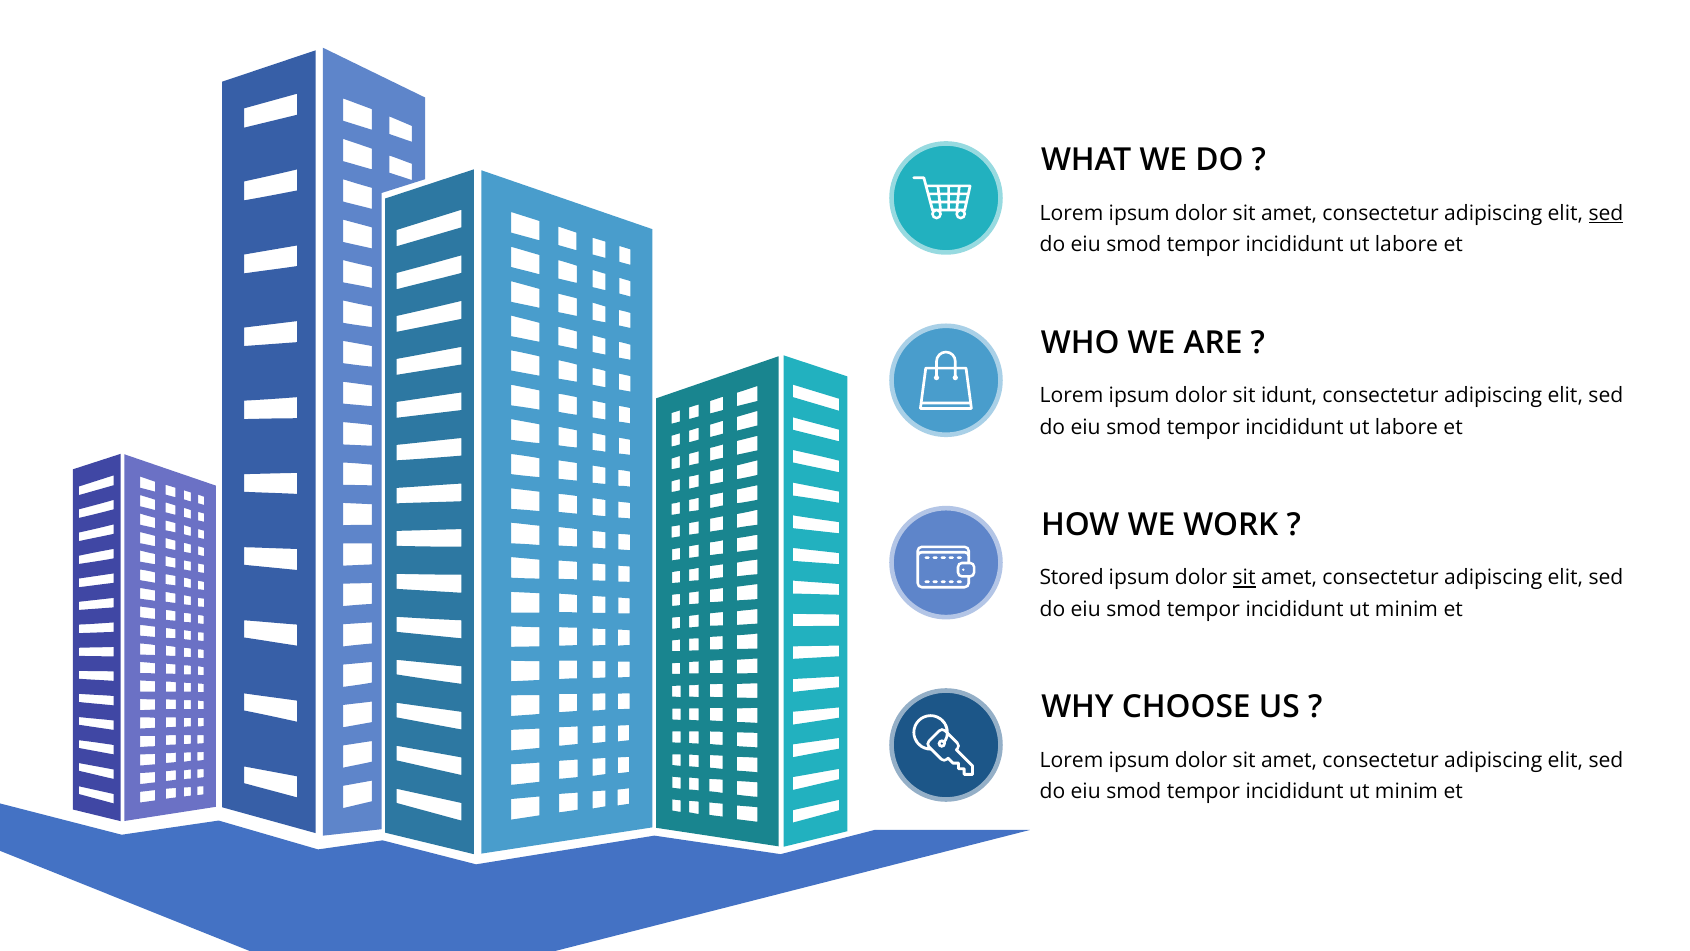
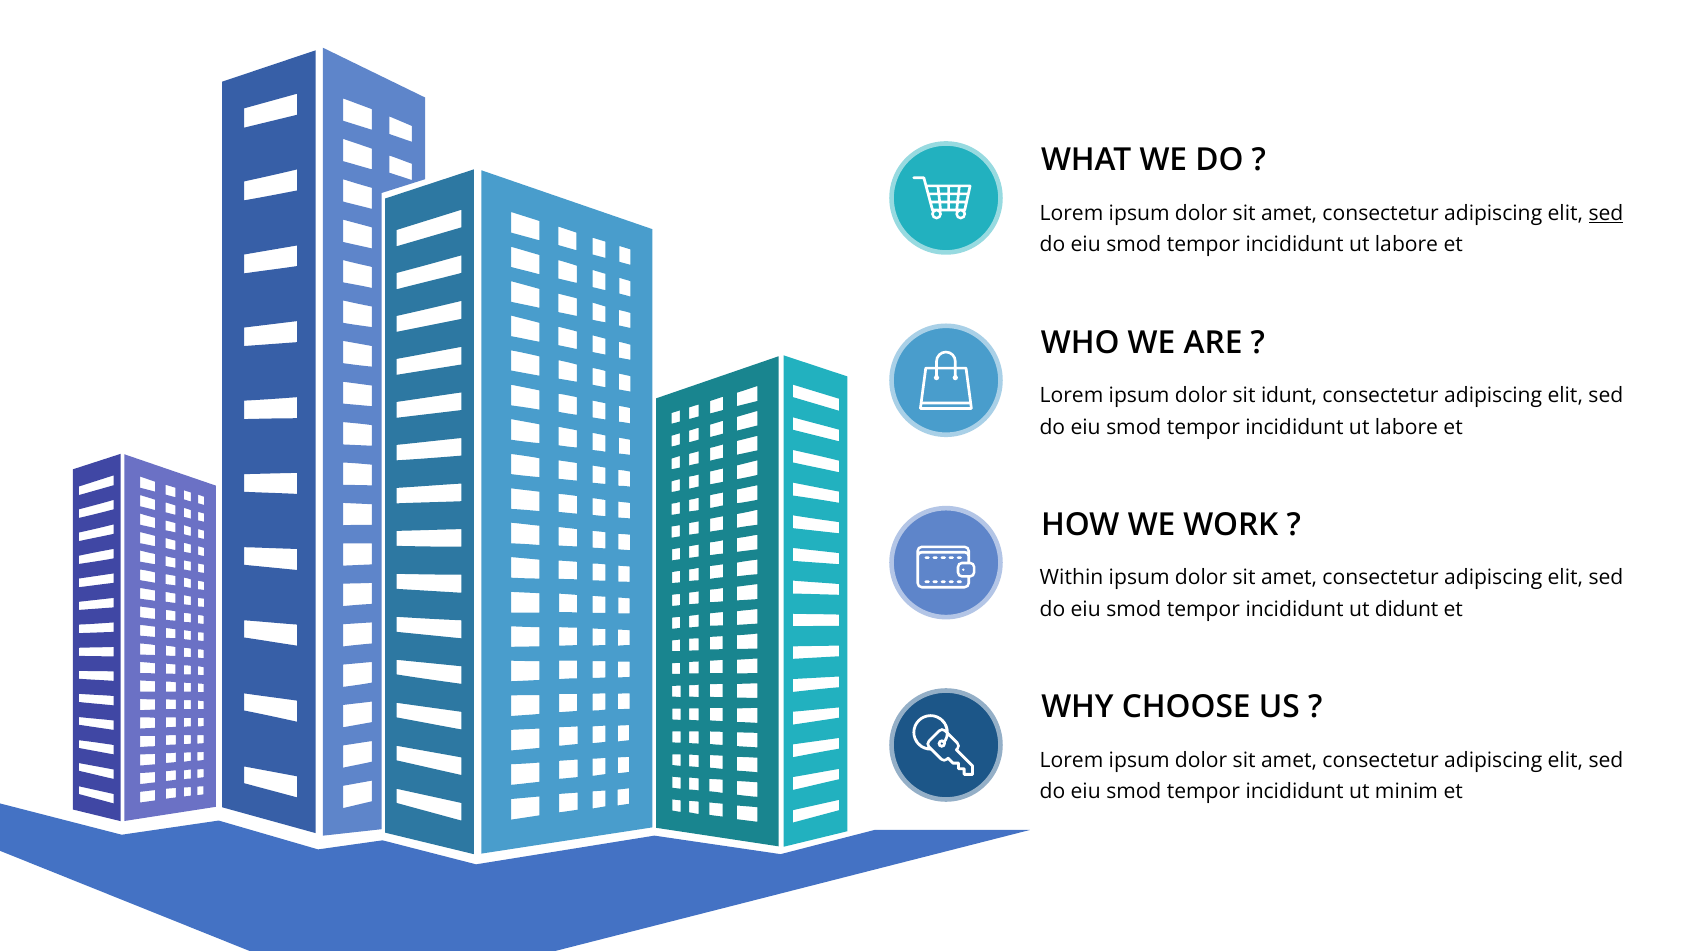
Stored: Stored -> Within
sit at (1244, 578) underline: present -> none
minim at (1406, 609): minim -> didunt
